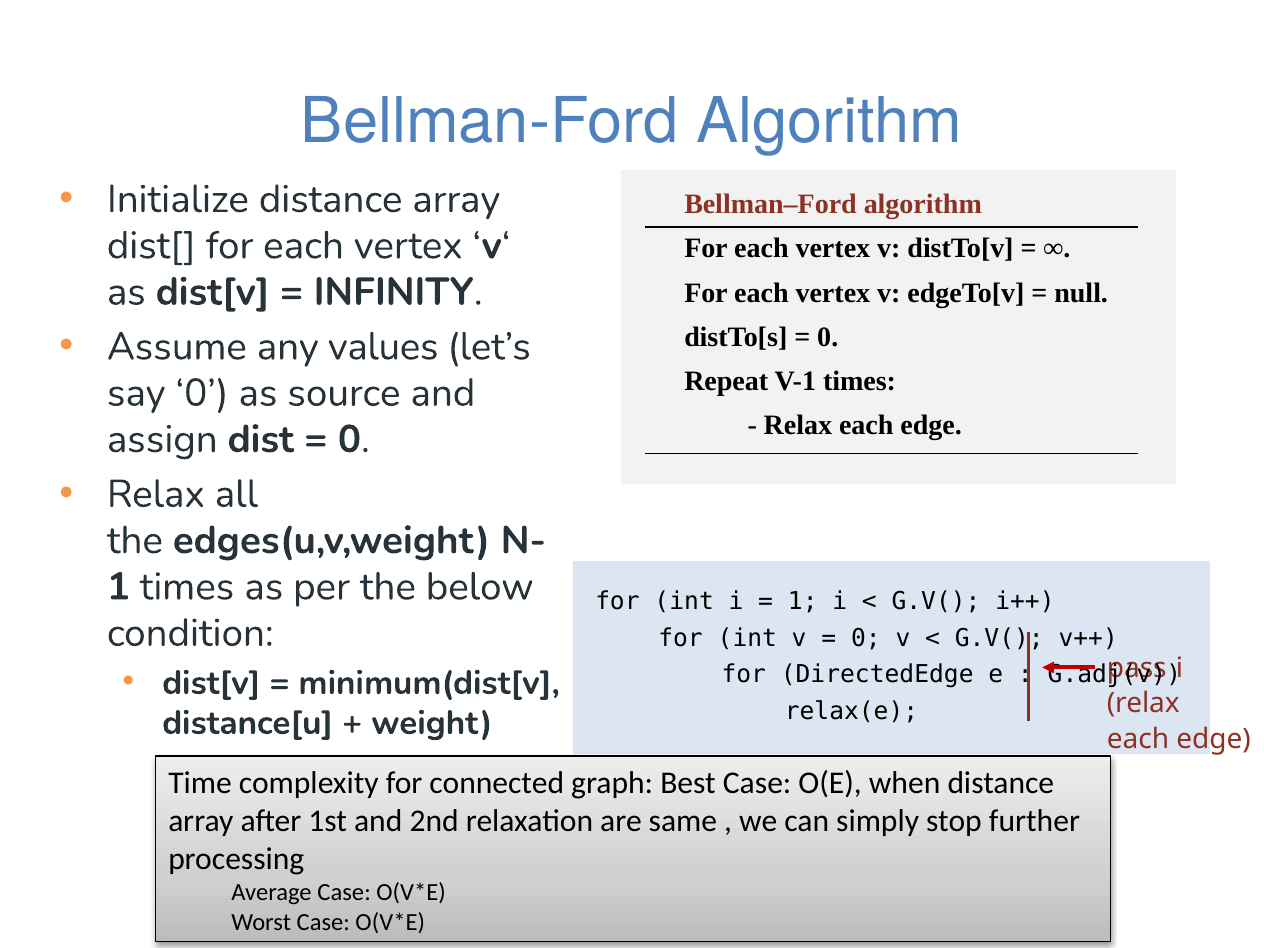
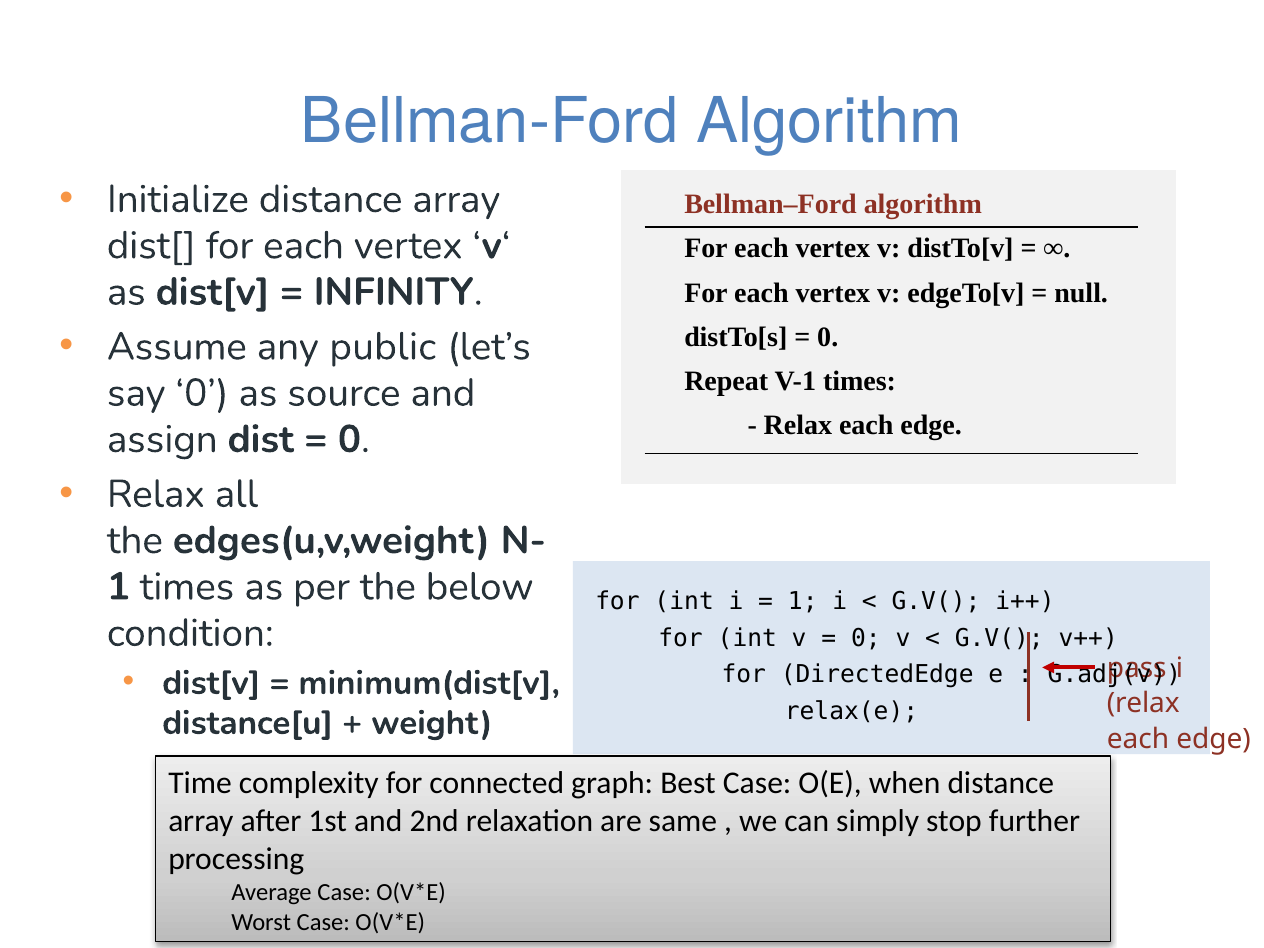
values: values -> public
